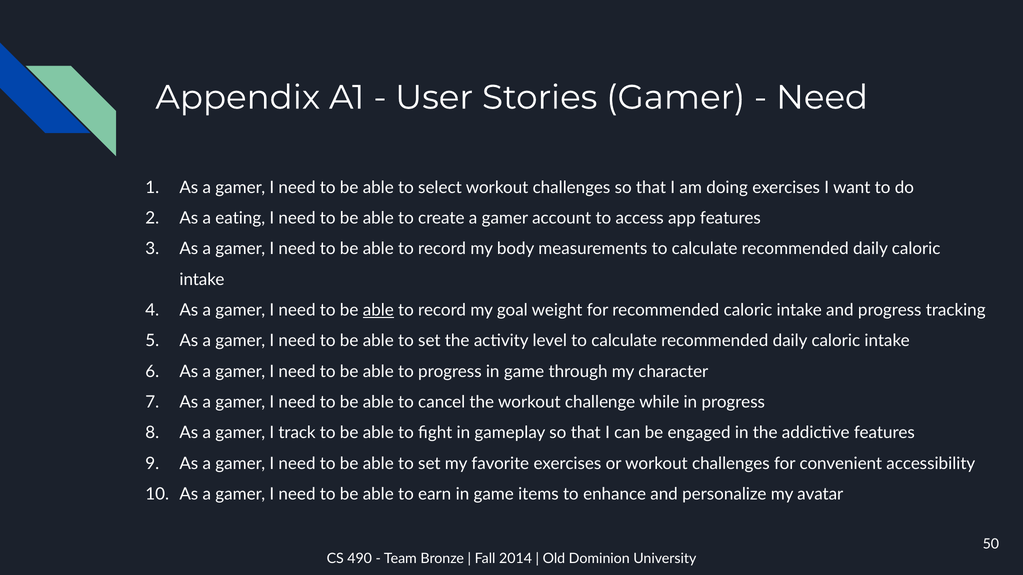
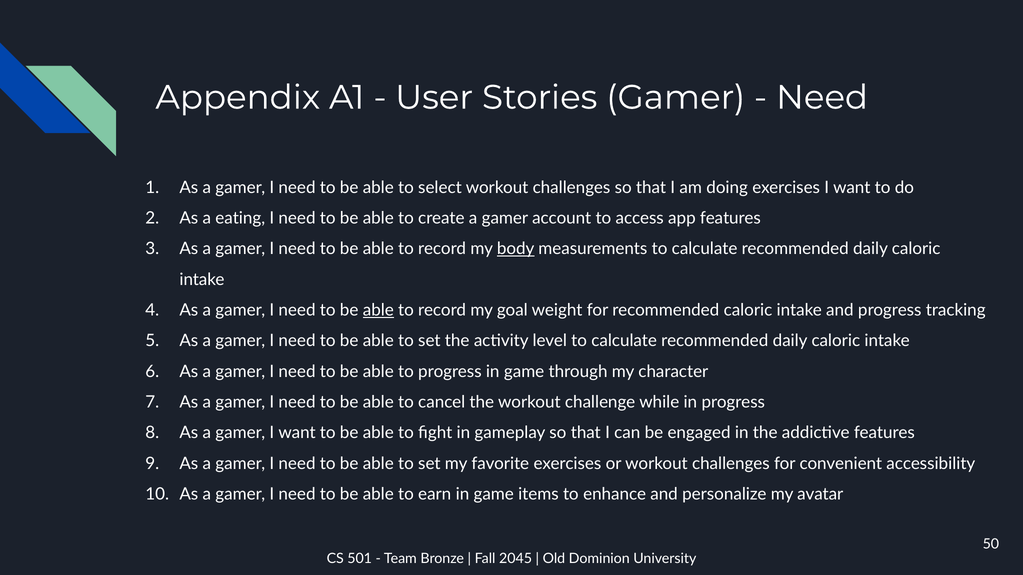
body underline: none -> present
gamer I track: track -> want
490: 490 -> 501
2014: 2014 -> 2045
